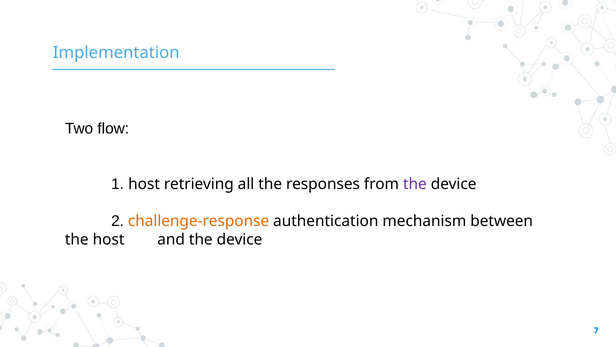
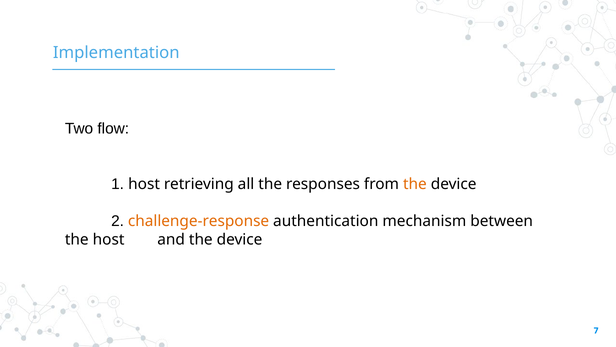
the at (415, 184) colour: purple -> orange
